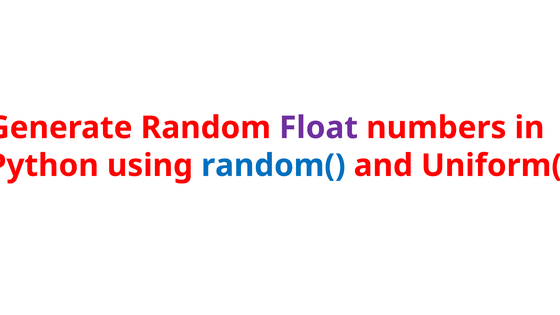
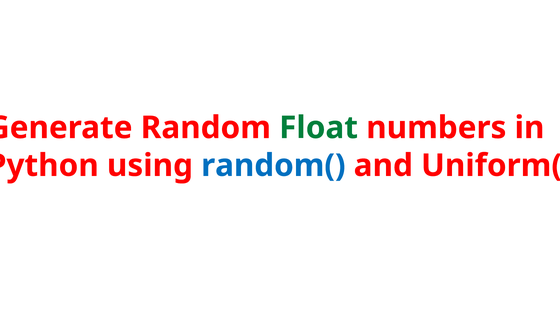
Float colour: purple -> green
